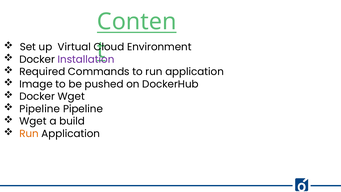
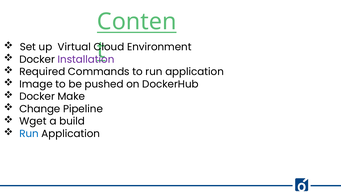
Docker Wget: Wget -> Make
Pipeline at (40, 109): Pipeline -> Change
Run at (29, 134) colour: orange -> blue
